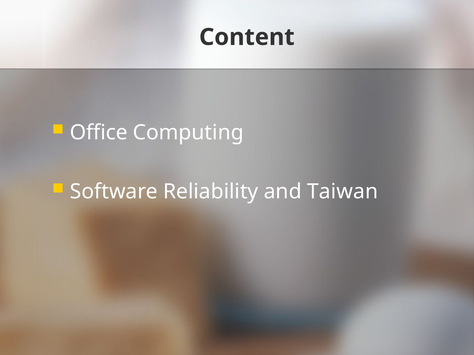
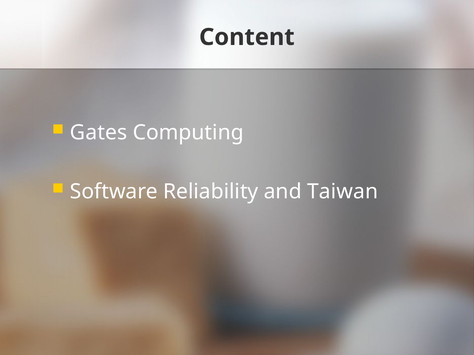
Office: Office -> Gates
